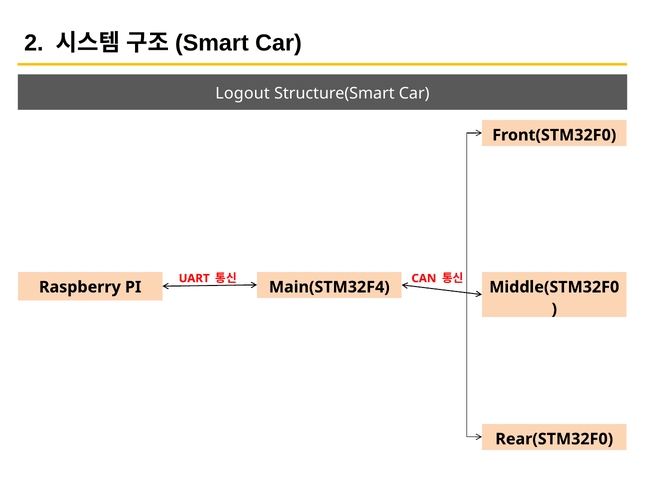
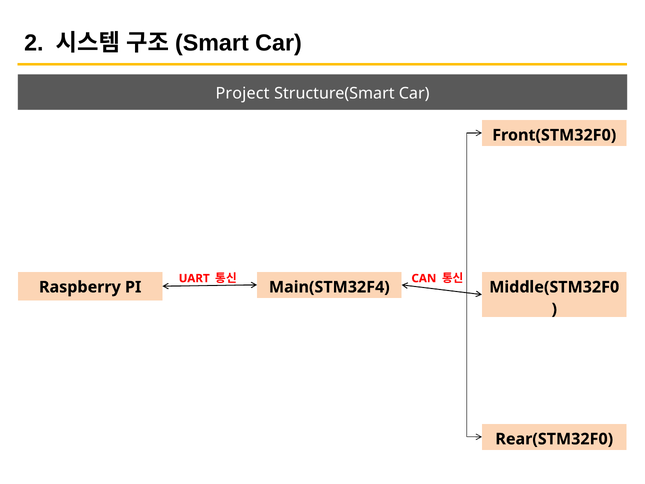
Logout: Logout -> Project
